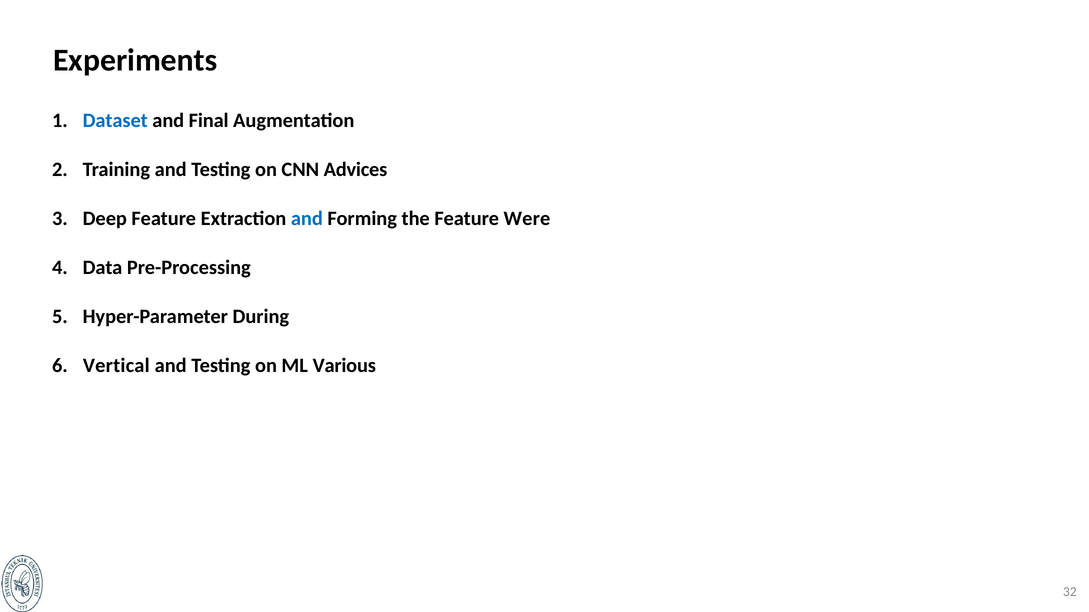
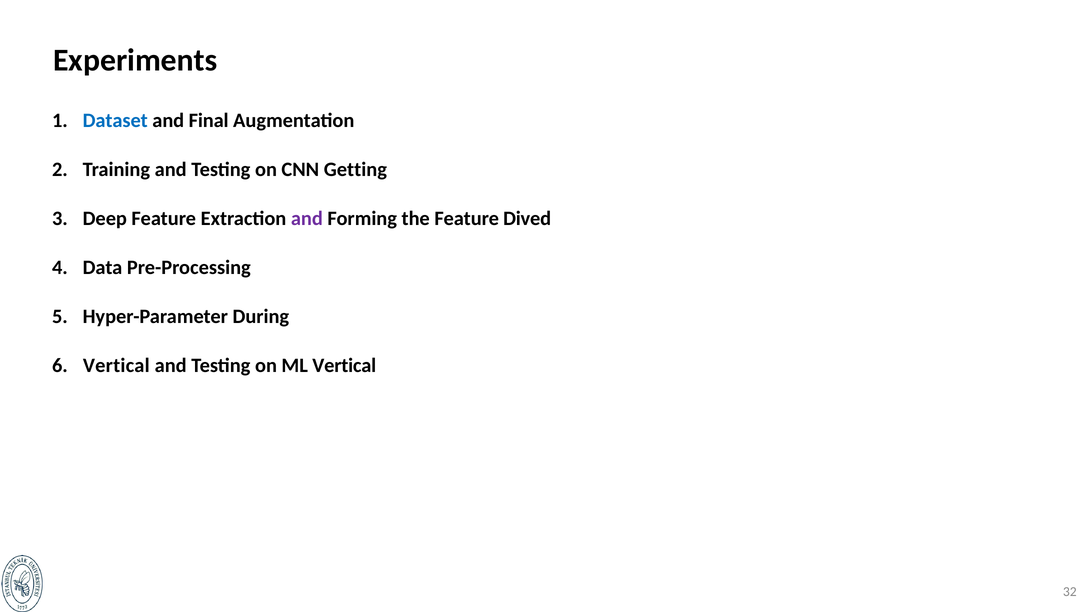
Advices: Advices -> Getting
and at (307, 219) colour: blue -> purple
Were: Were -> Dived
ML Various: Various -> Vertical
